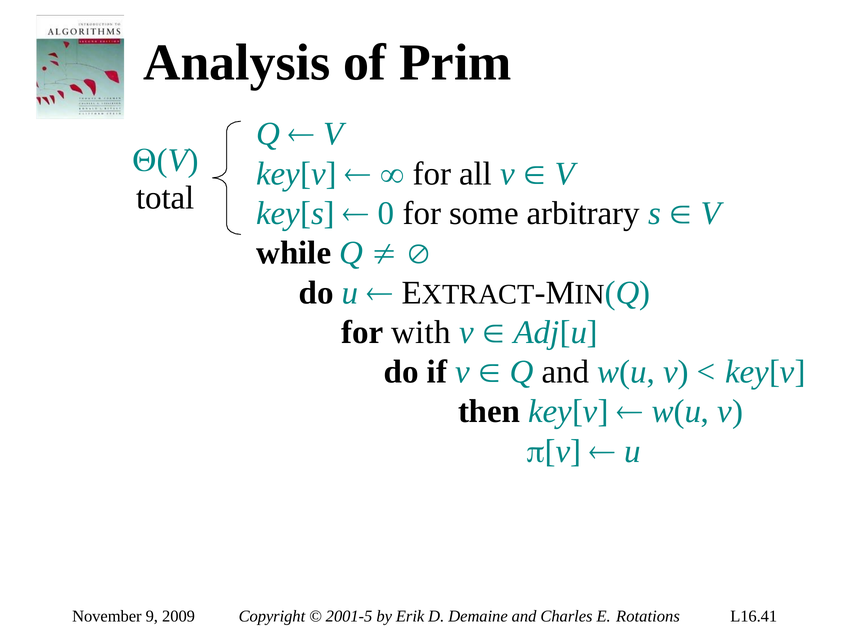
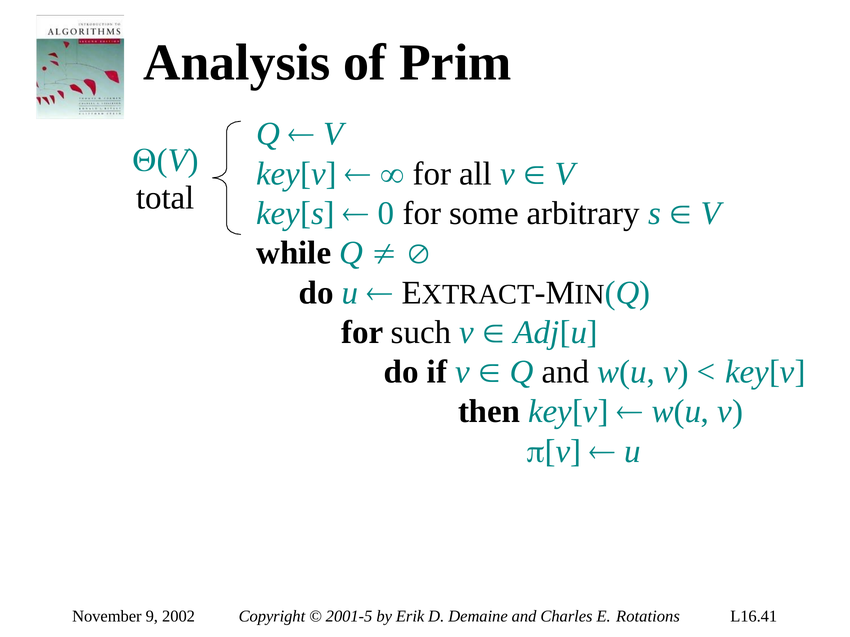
with: with -> such
2009: 2009 -> 2002
